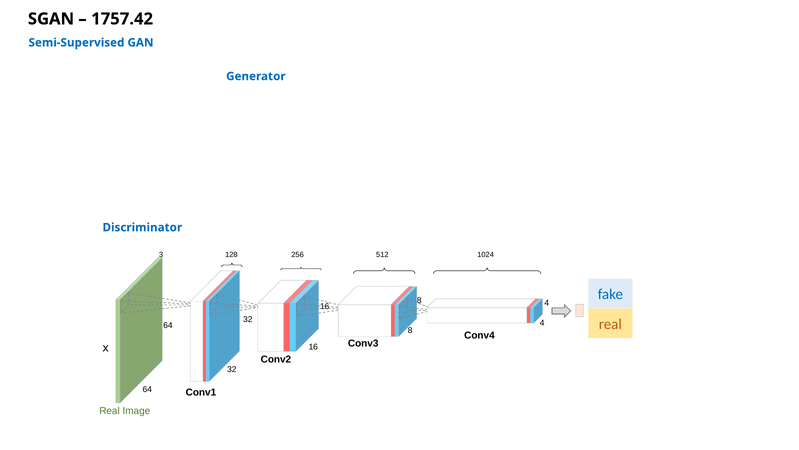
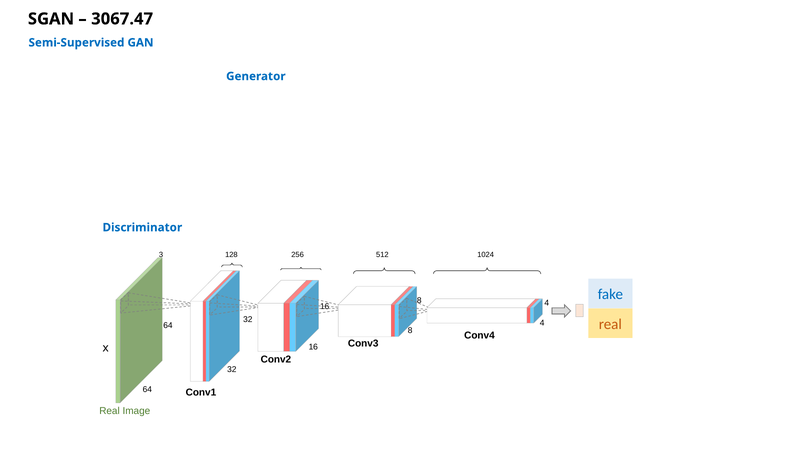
1757.42: 1757.42 -> 3067.47
